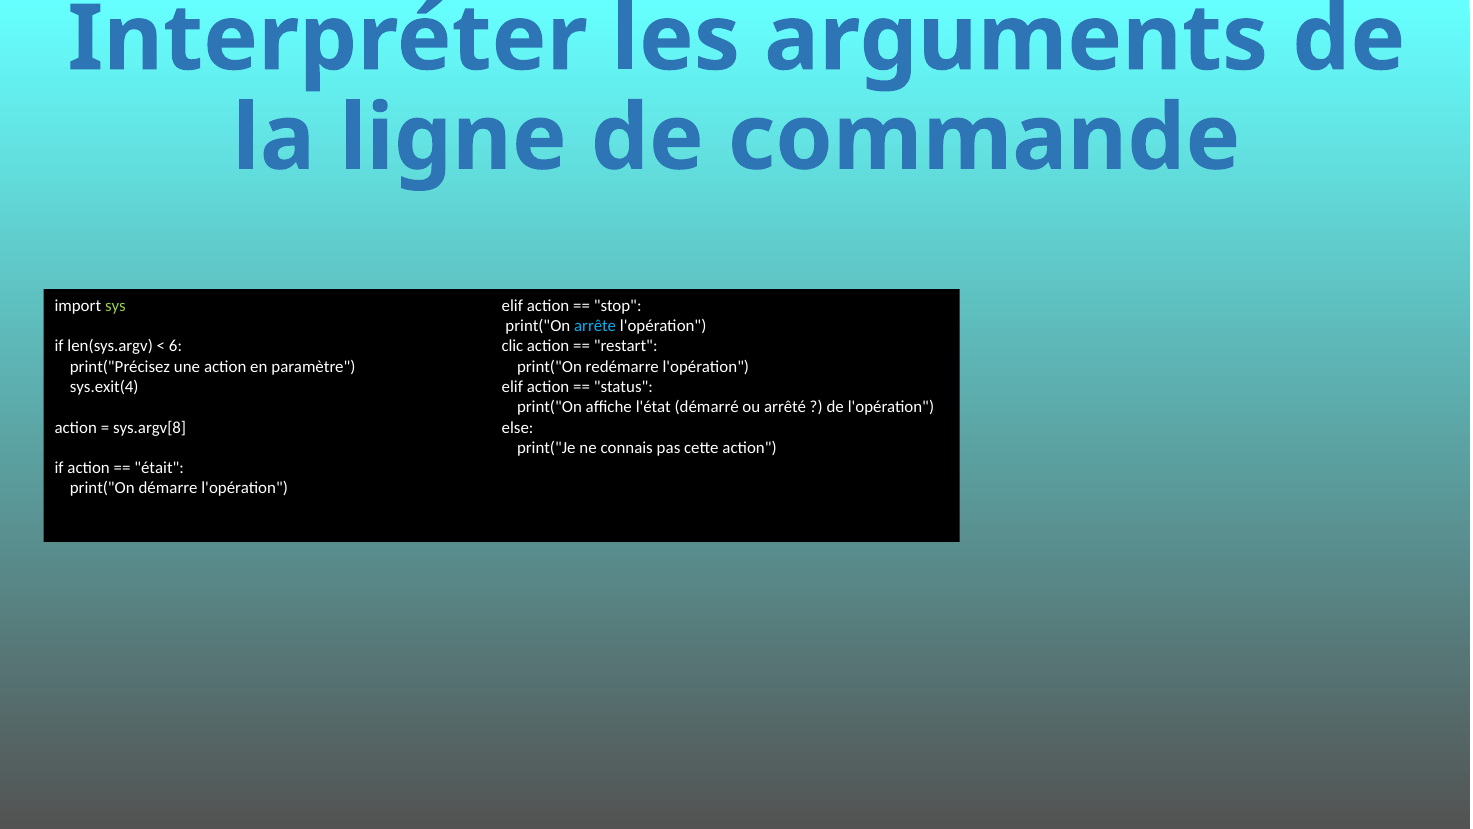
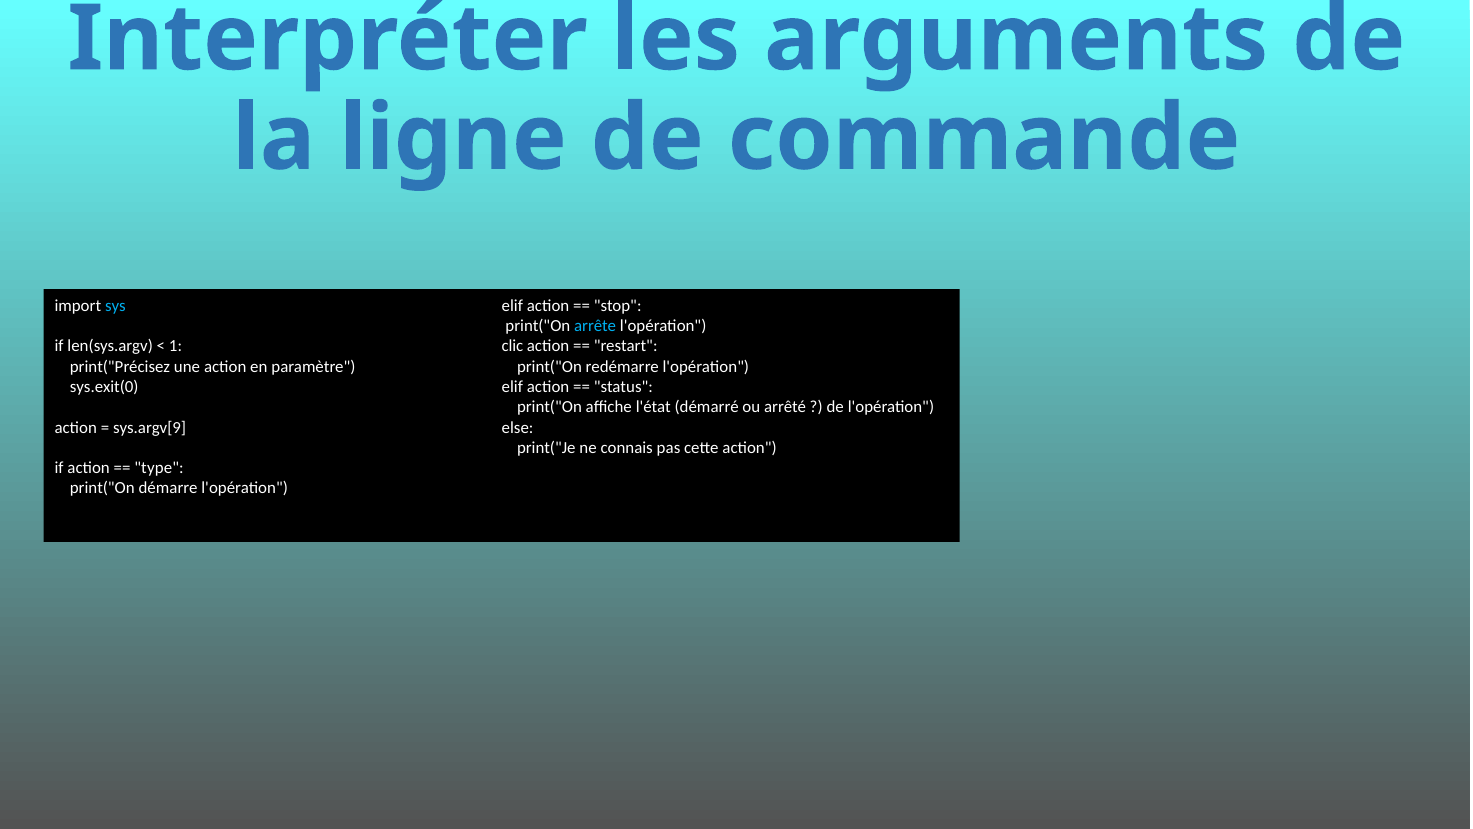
sys colour: light green -> light blue
6: 6 -> 1
sys.exit(4: sys.exit(4 -> sys.exit(0
sys.argv[8: sys.argv[8 -> sys.argv[9
était: était -> type
